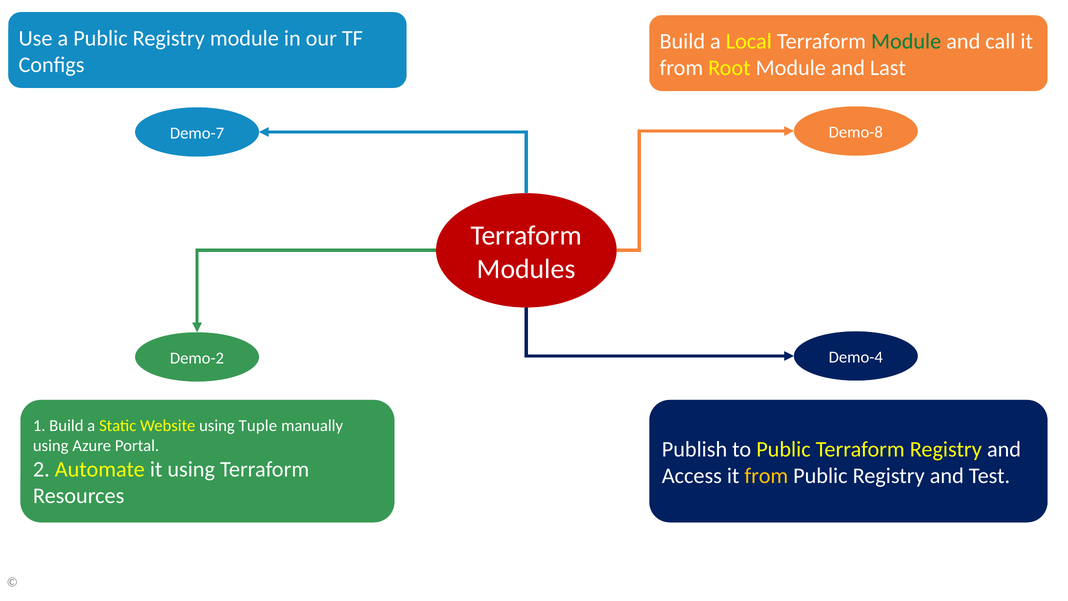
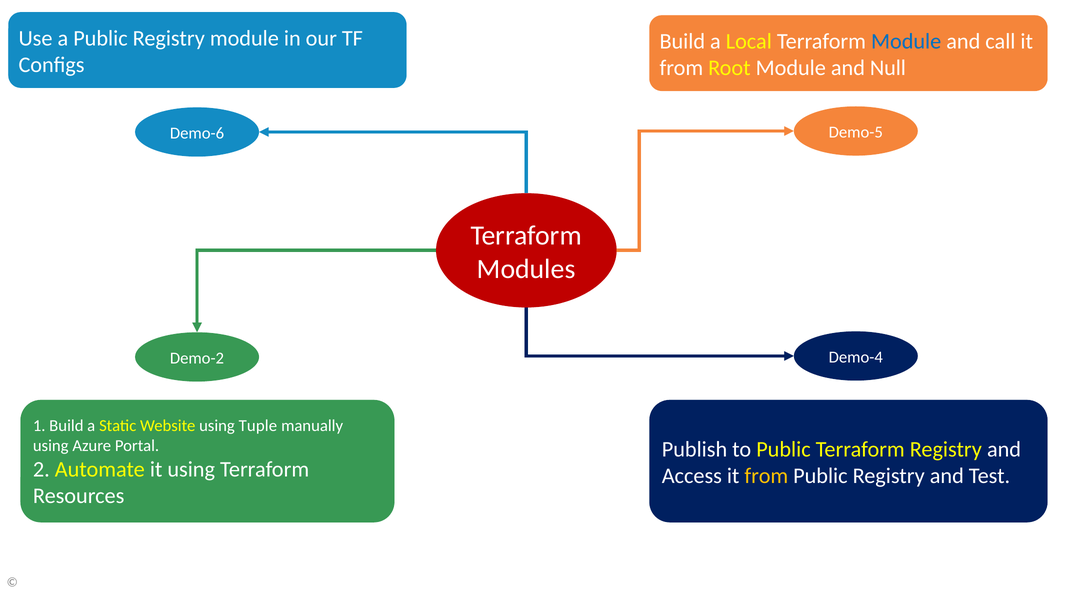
Module at (906, 41) colour: green -> blue
Last: Last -> Null
Demo-8: Demo-8 -> Demo-5
Demo-7: Demo-7 -> Demo-6
